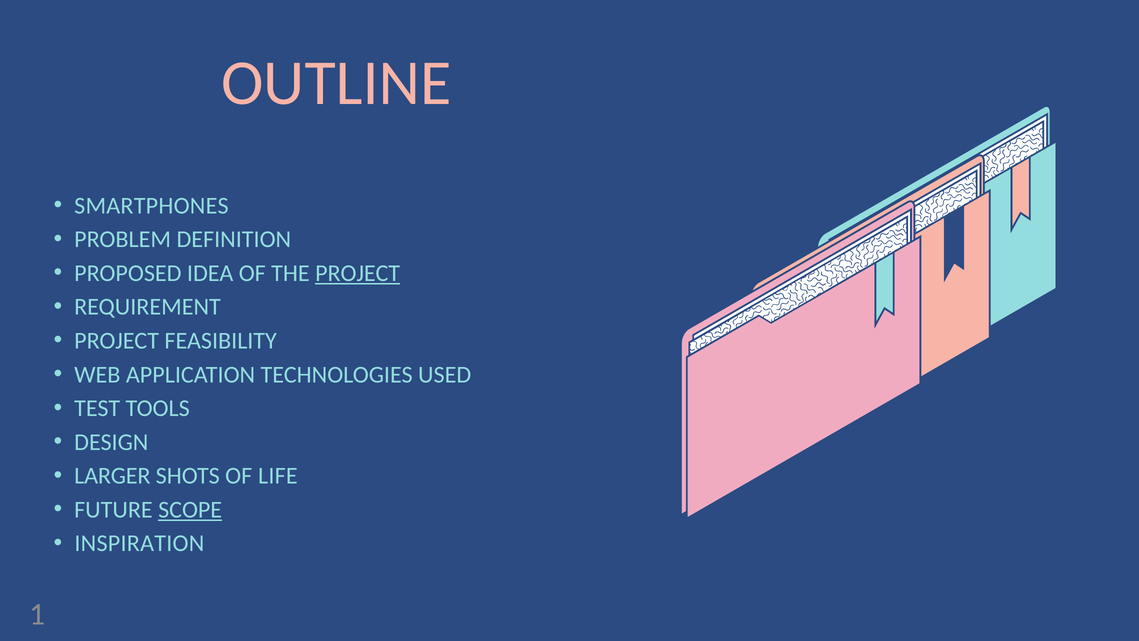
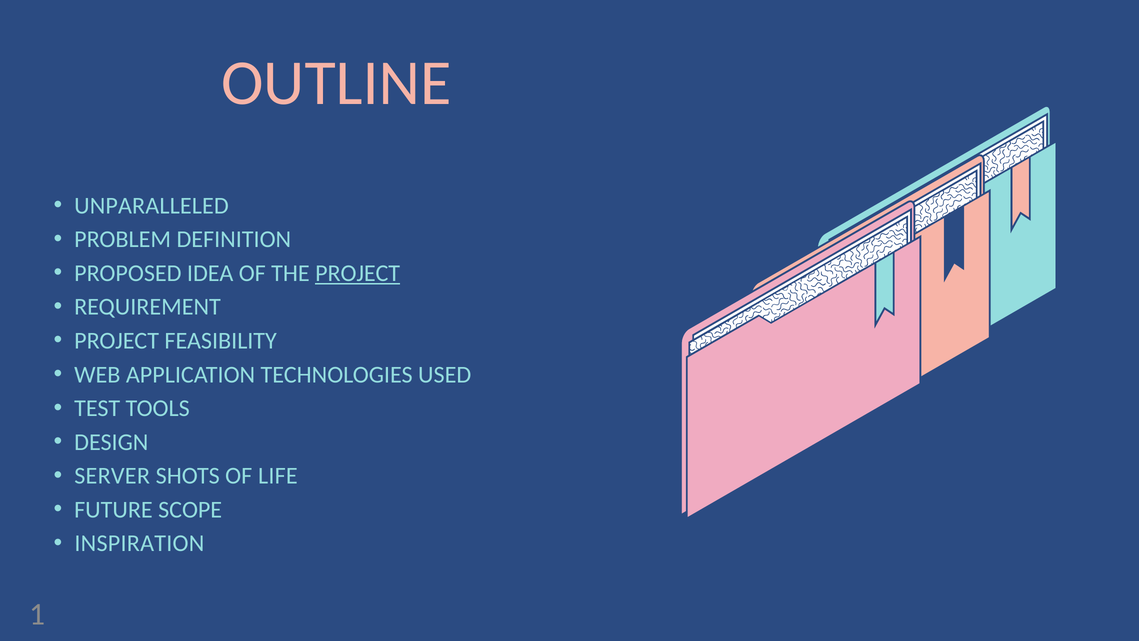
SMARTPHONES: SMARTPHONES -> UNPARALLELED
LARGER: LARGER -> SERVER
SCOPE underline: present -> none
